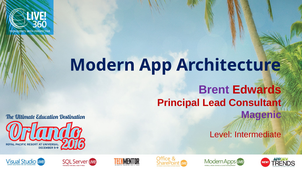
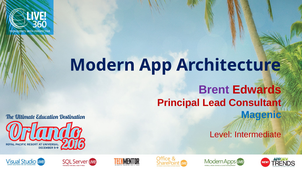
Magenic colour: purple -> blue
